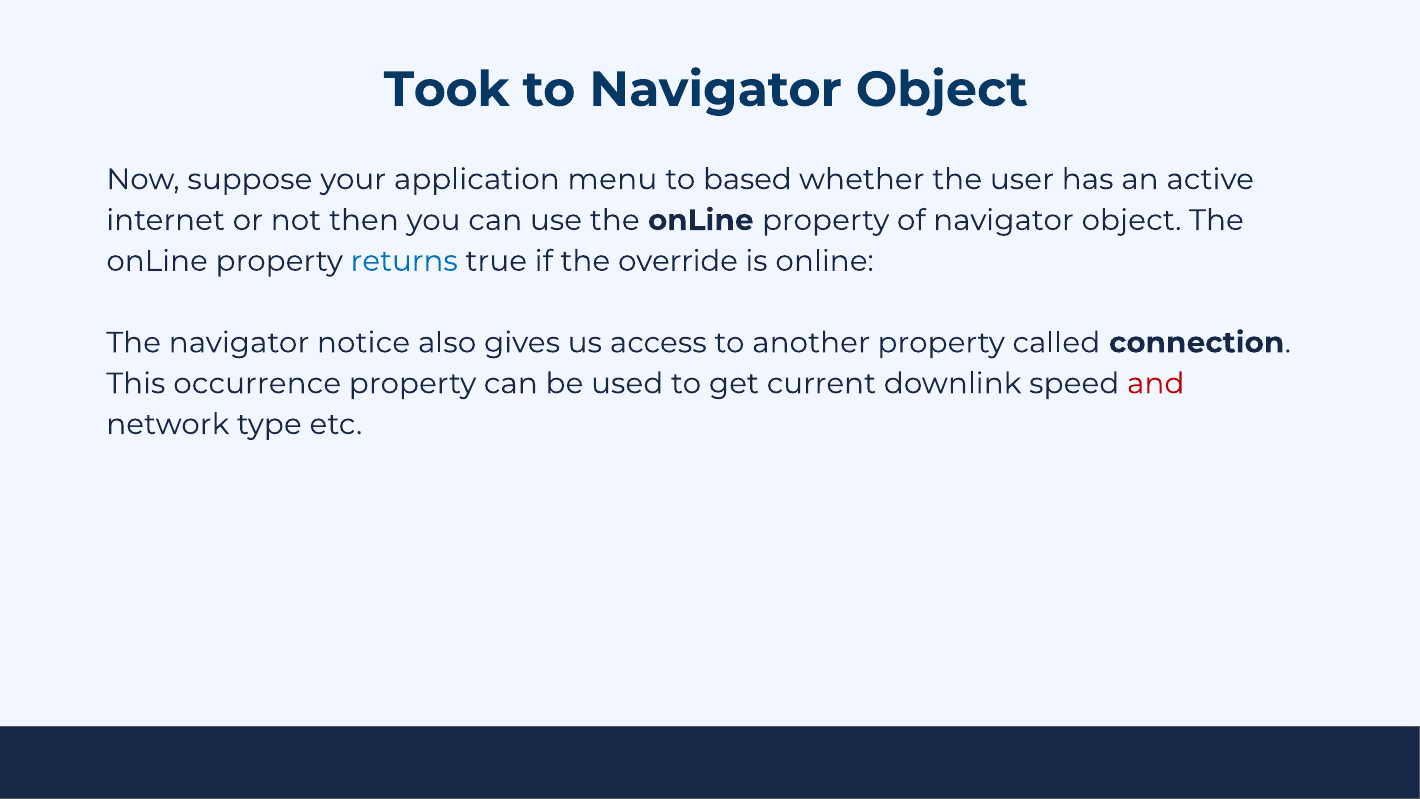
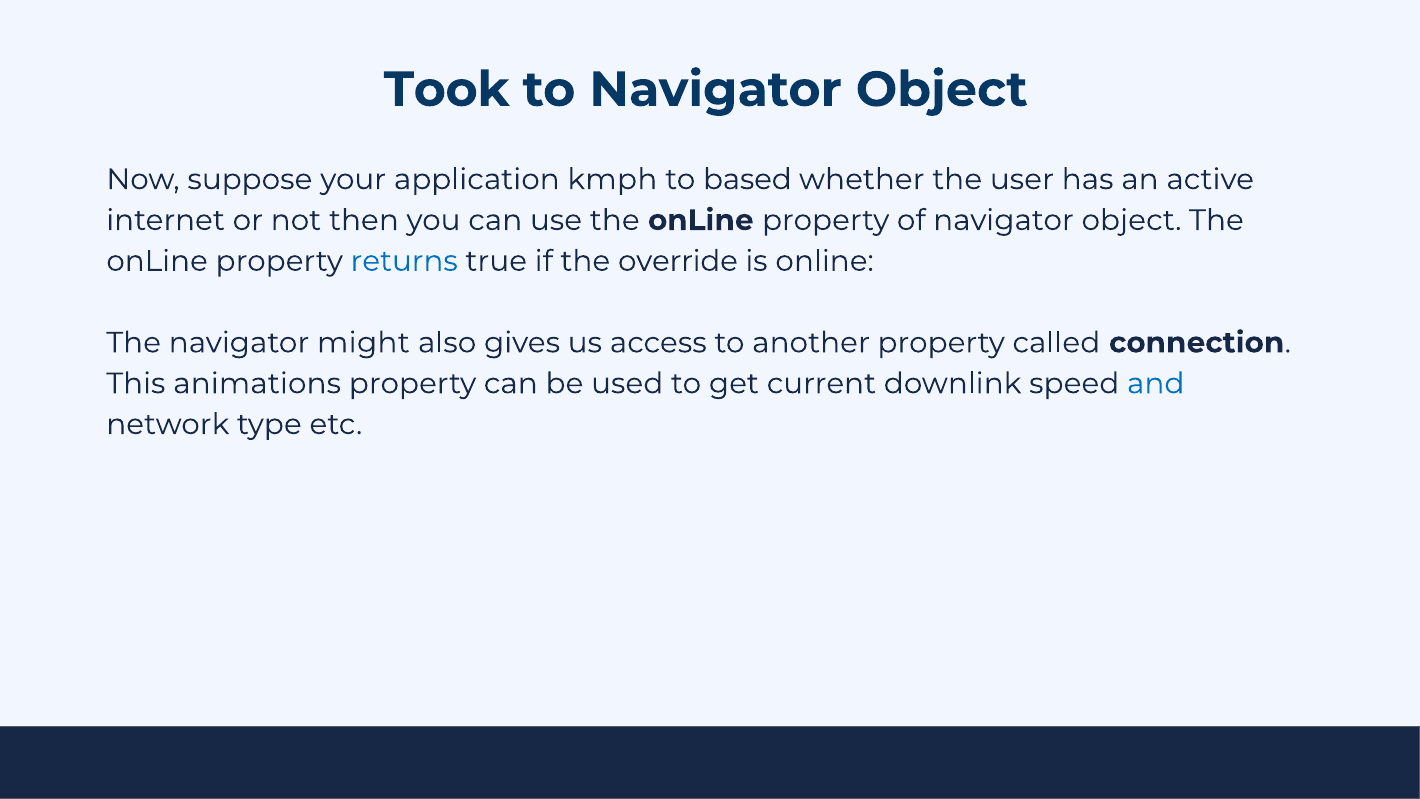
menu: menu -> kmph
notice: notice -> might
occurrence: occurrence -> animations
and colour: red -> blue
